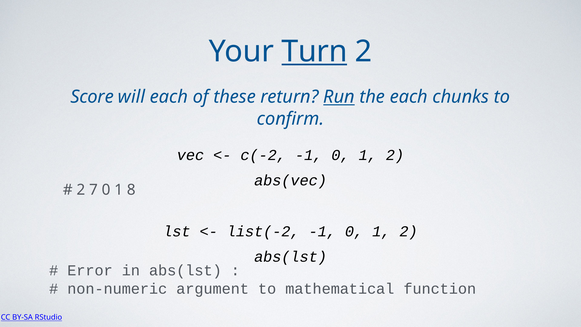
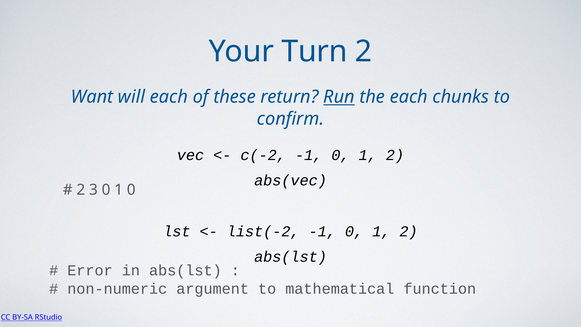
Turn underline: present -> none
Score: Score -> Want
7: 7 -> 3
1 8: 8 -> 0
